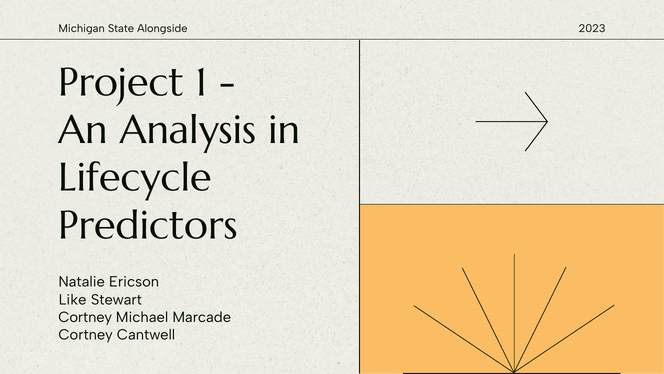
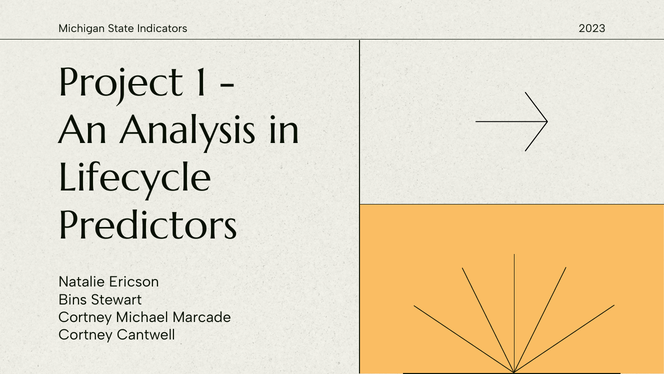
Alongside: Alongside -> Indicators
Like: Like -> Bins
